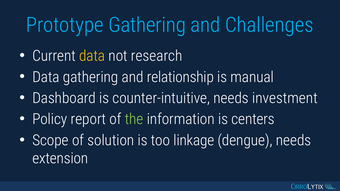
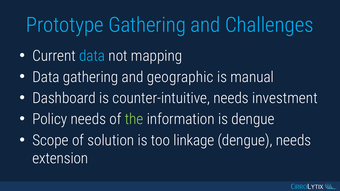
data at (92, 56) colour: yellow -> light blue
research: research -> mapping
relationship: relationship -> geographic
Policy report: report -> needs
is centers: centers -> dengue
